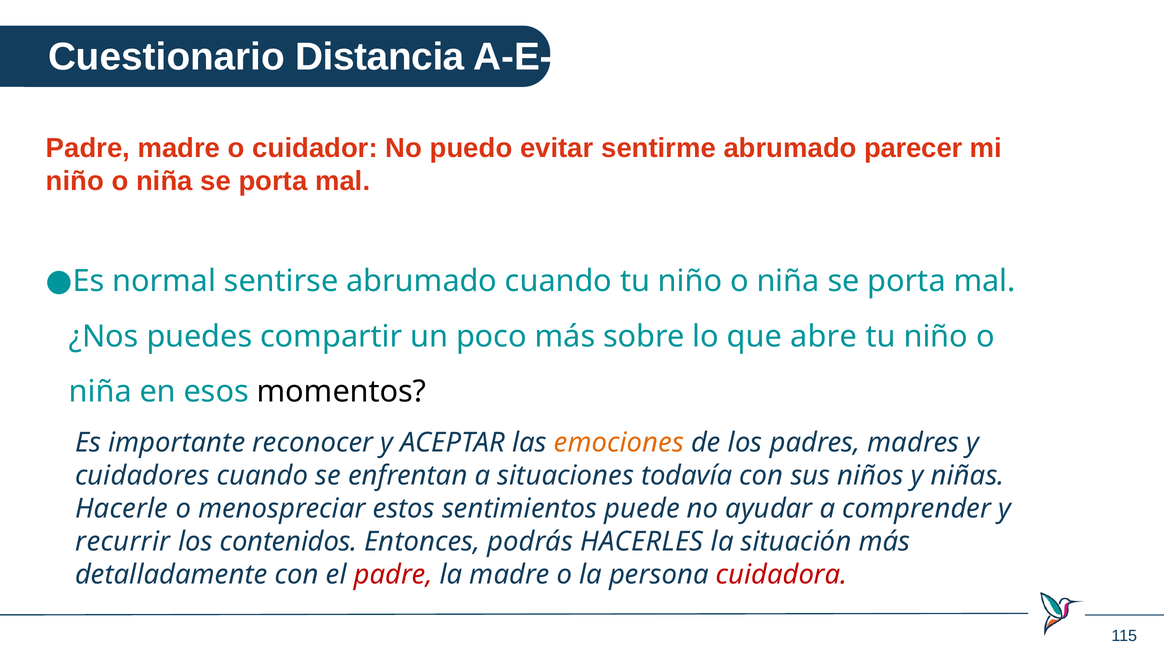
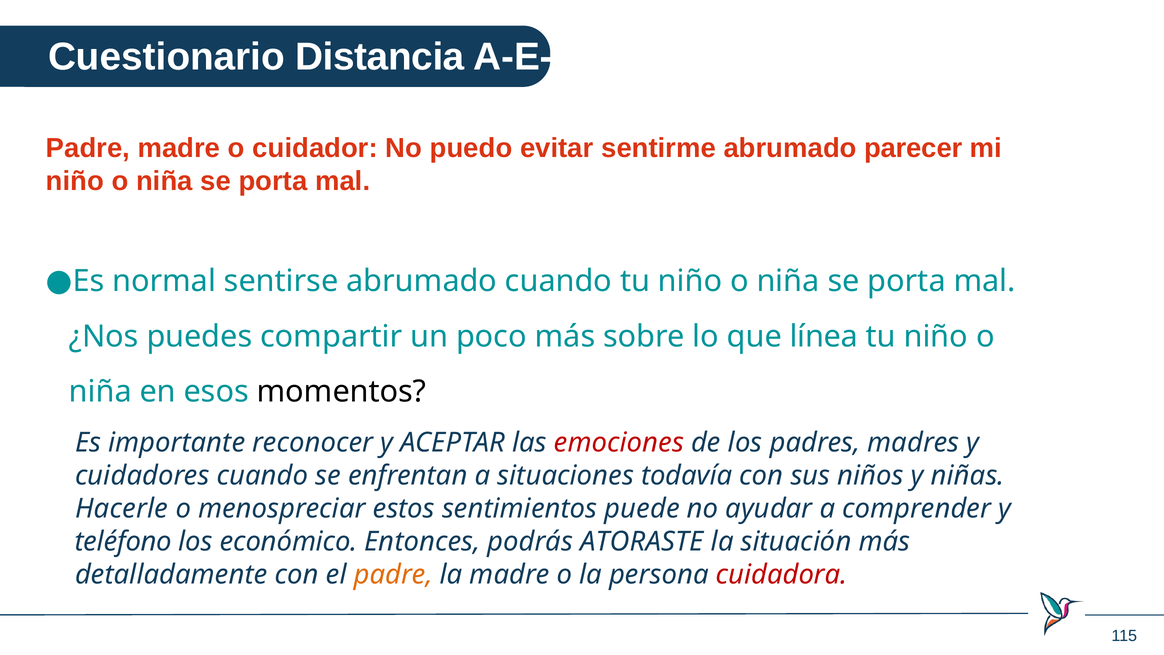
abre: abre -> línea
emociones colour: orange -> red
recurrir: recurrir -> teléfono
contenidos: contenidos -> económico
HACERLES: HACERLES -> ATORASTE
padre at (393, 574) colour: red -> orange
